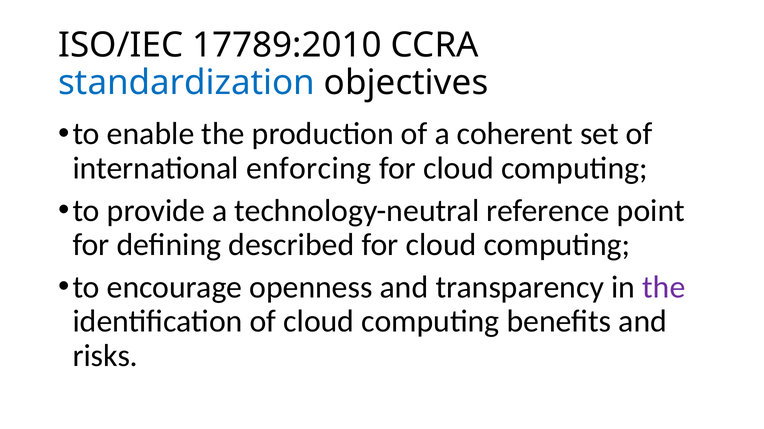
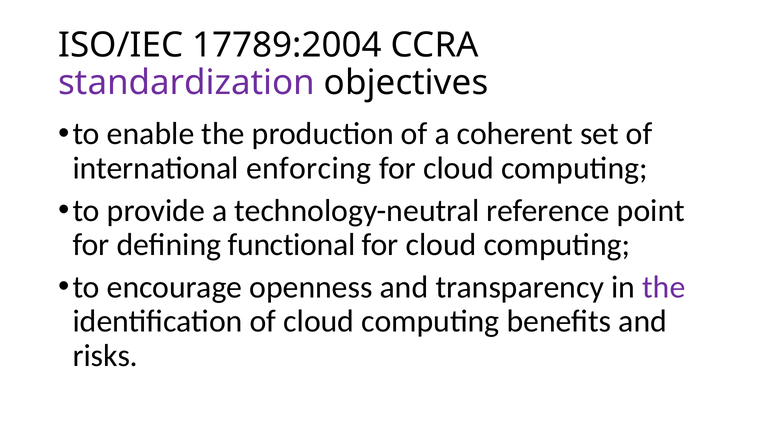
17789:2010: 17789:2010 -> 17789:2004
standardization colour: blue -> purple
described: described -> functional
